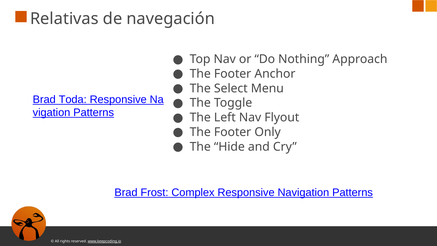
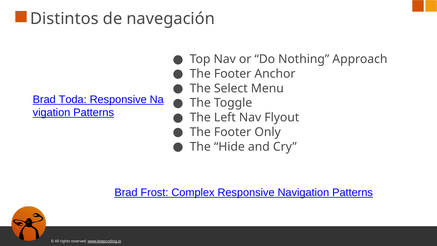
Relativas: Relativas -> Distintos
